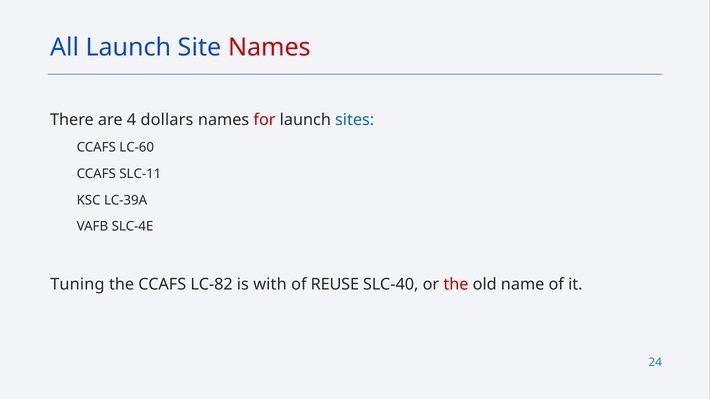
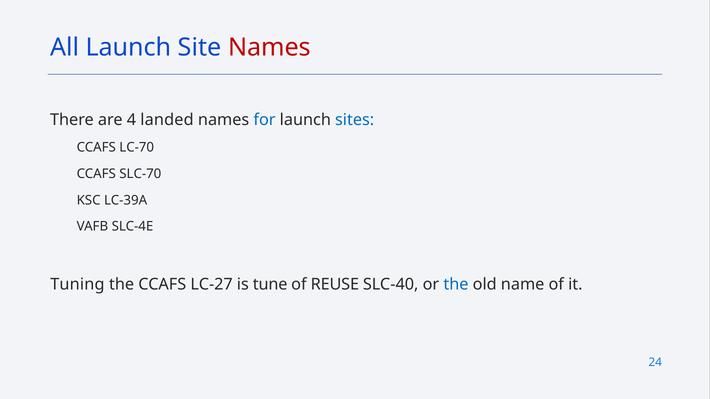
dollars: dollars -> landed
for colour: red -> blue
LC-60: LC-60 -> LC-70
SLC-11: SLC-11 -> SLC-70
LC-82: LC-82 -> LC-27
with: with -> tune
the at (456, 285) colour: red -> blue
